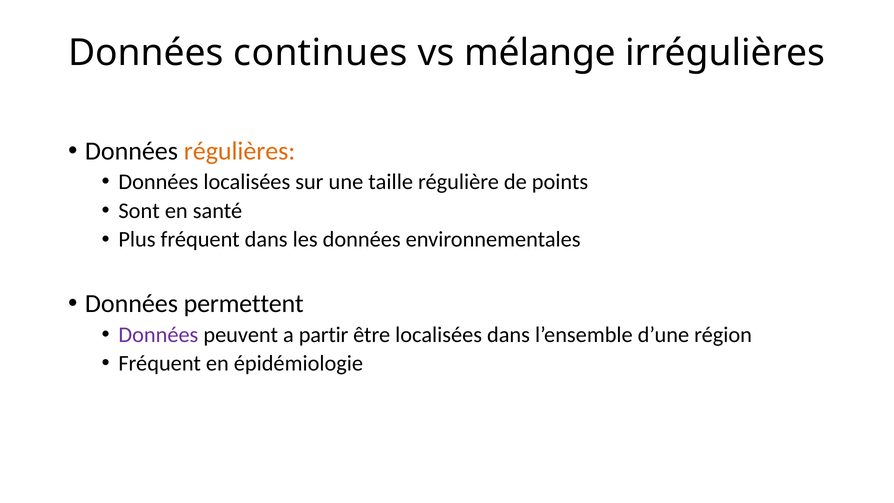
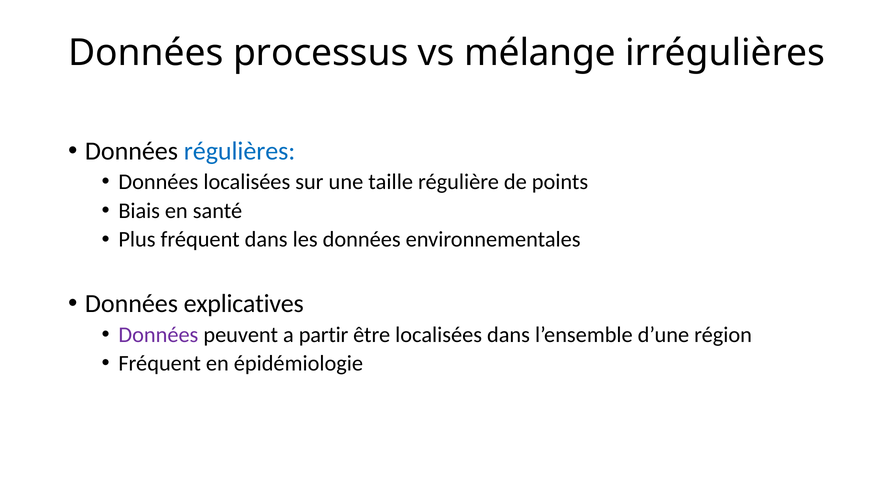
continues: continues -> processus
régulières colour: orange -> blue
Sont: Sont -> Biais
permettent: permettent -> explicatives
